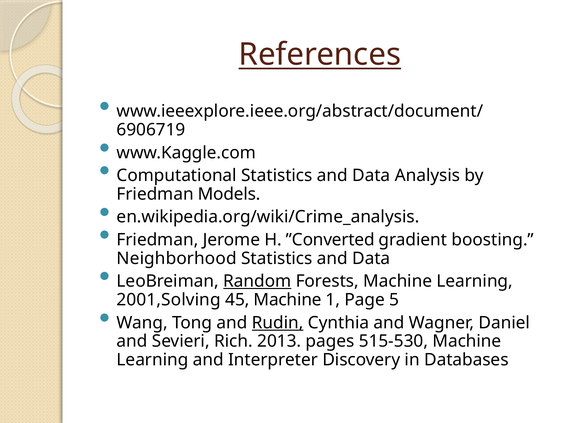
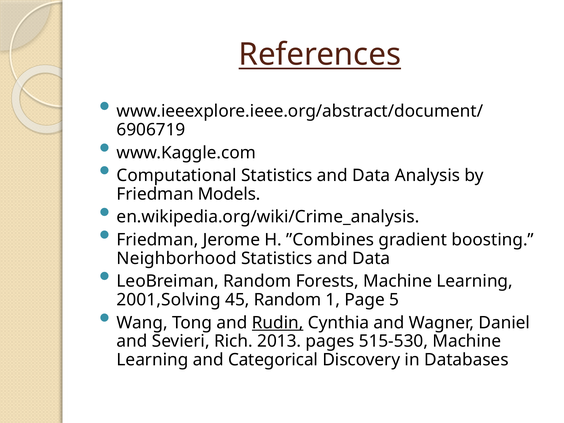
”Converted: ”Converted -> ”Combines
Random at (257, 281) underline: present -> none
45 Machine: Machine -> Random
Interpreter: Interpreter -> Categorical
